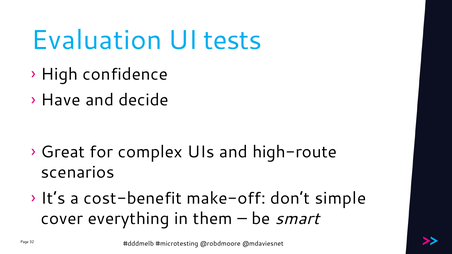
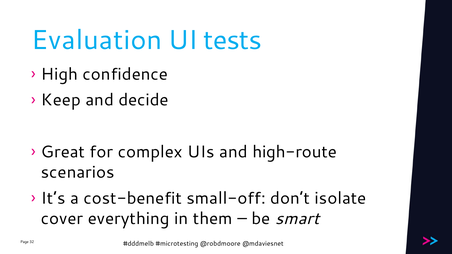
Have: Have -> Keep
make-off: make-off -> small-off
simple: simple -> isolate
